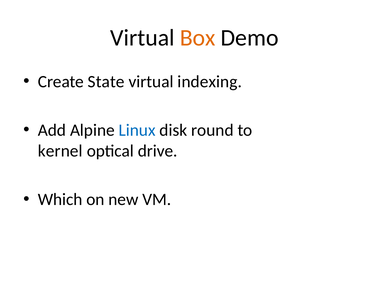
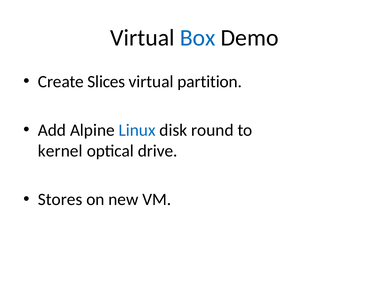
Box colour: orange -> blue
State: State -> Slices
indexing: indexing -> partition
Which: Which -> Stores
